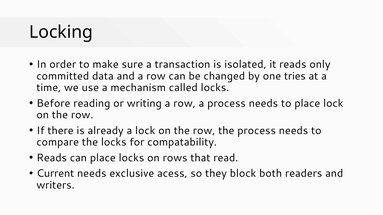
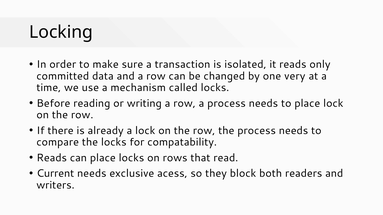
tries: tries -> very
